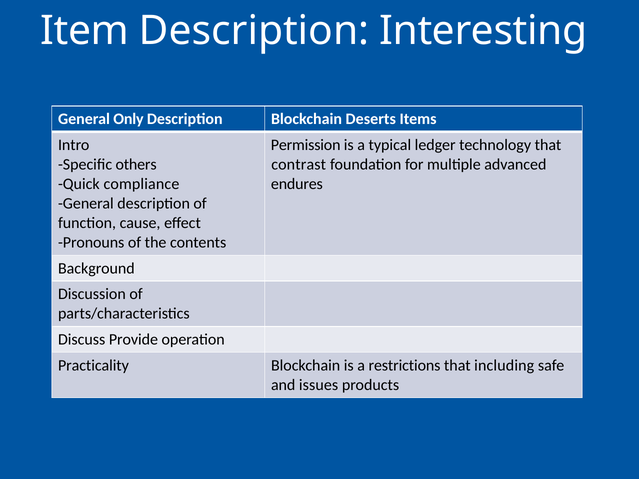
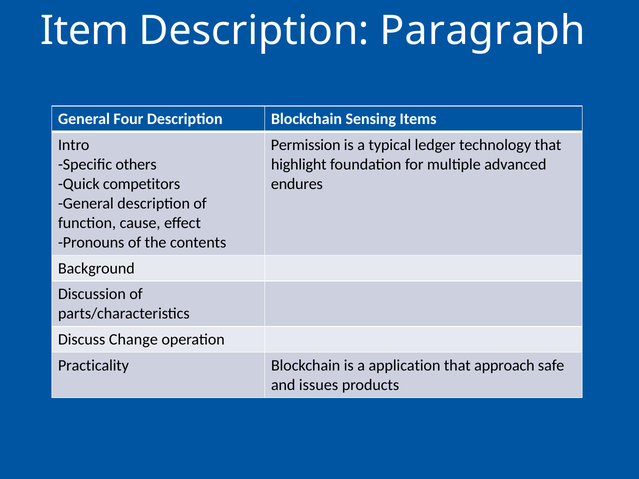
Interesting: Interesting -> Paragraph
Only: Only -> Four
Deserts: Deserts -> Sensing
contrast: contrast -> highlight
compliance: compliance -> competitors
Provide: Provide -> Change
restrictions: restrictions -> application
including: including -> approach
